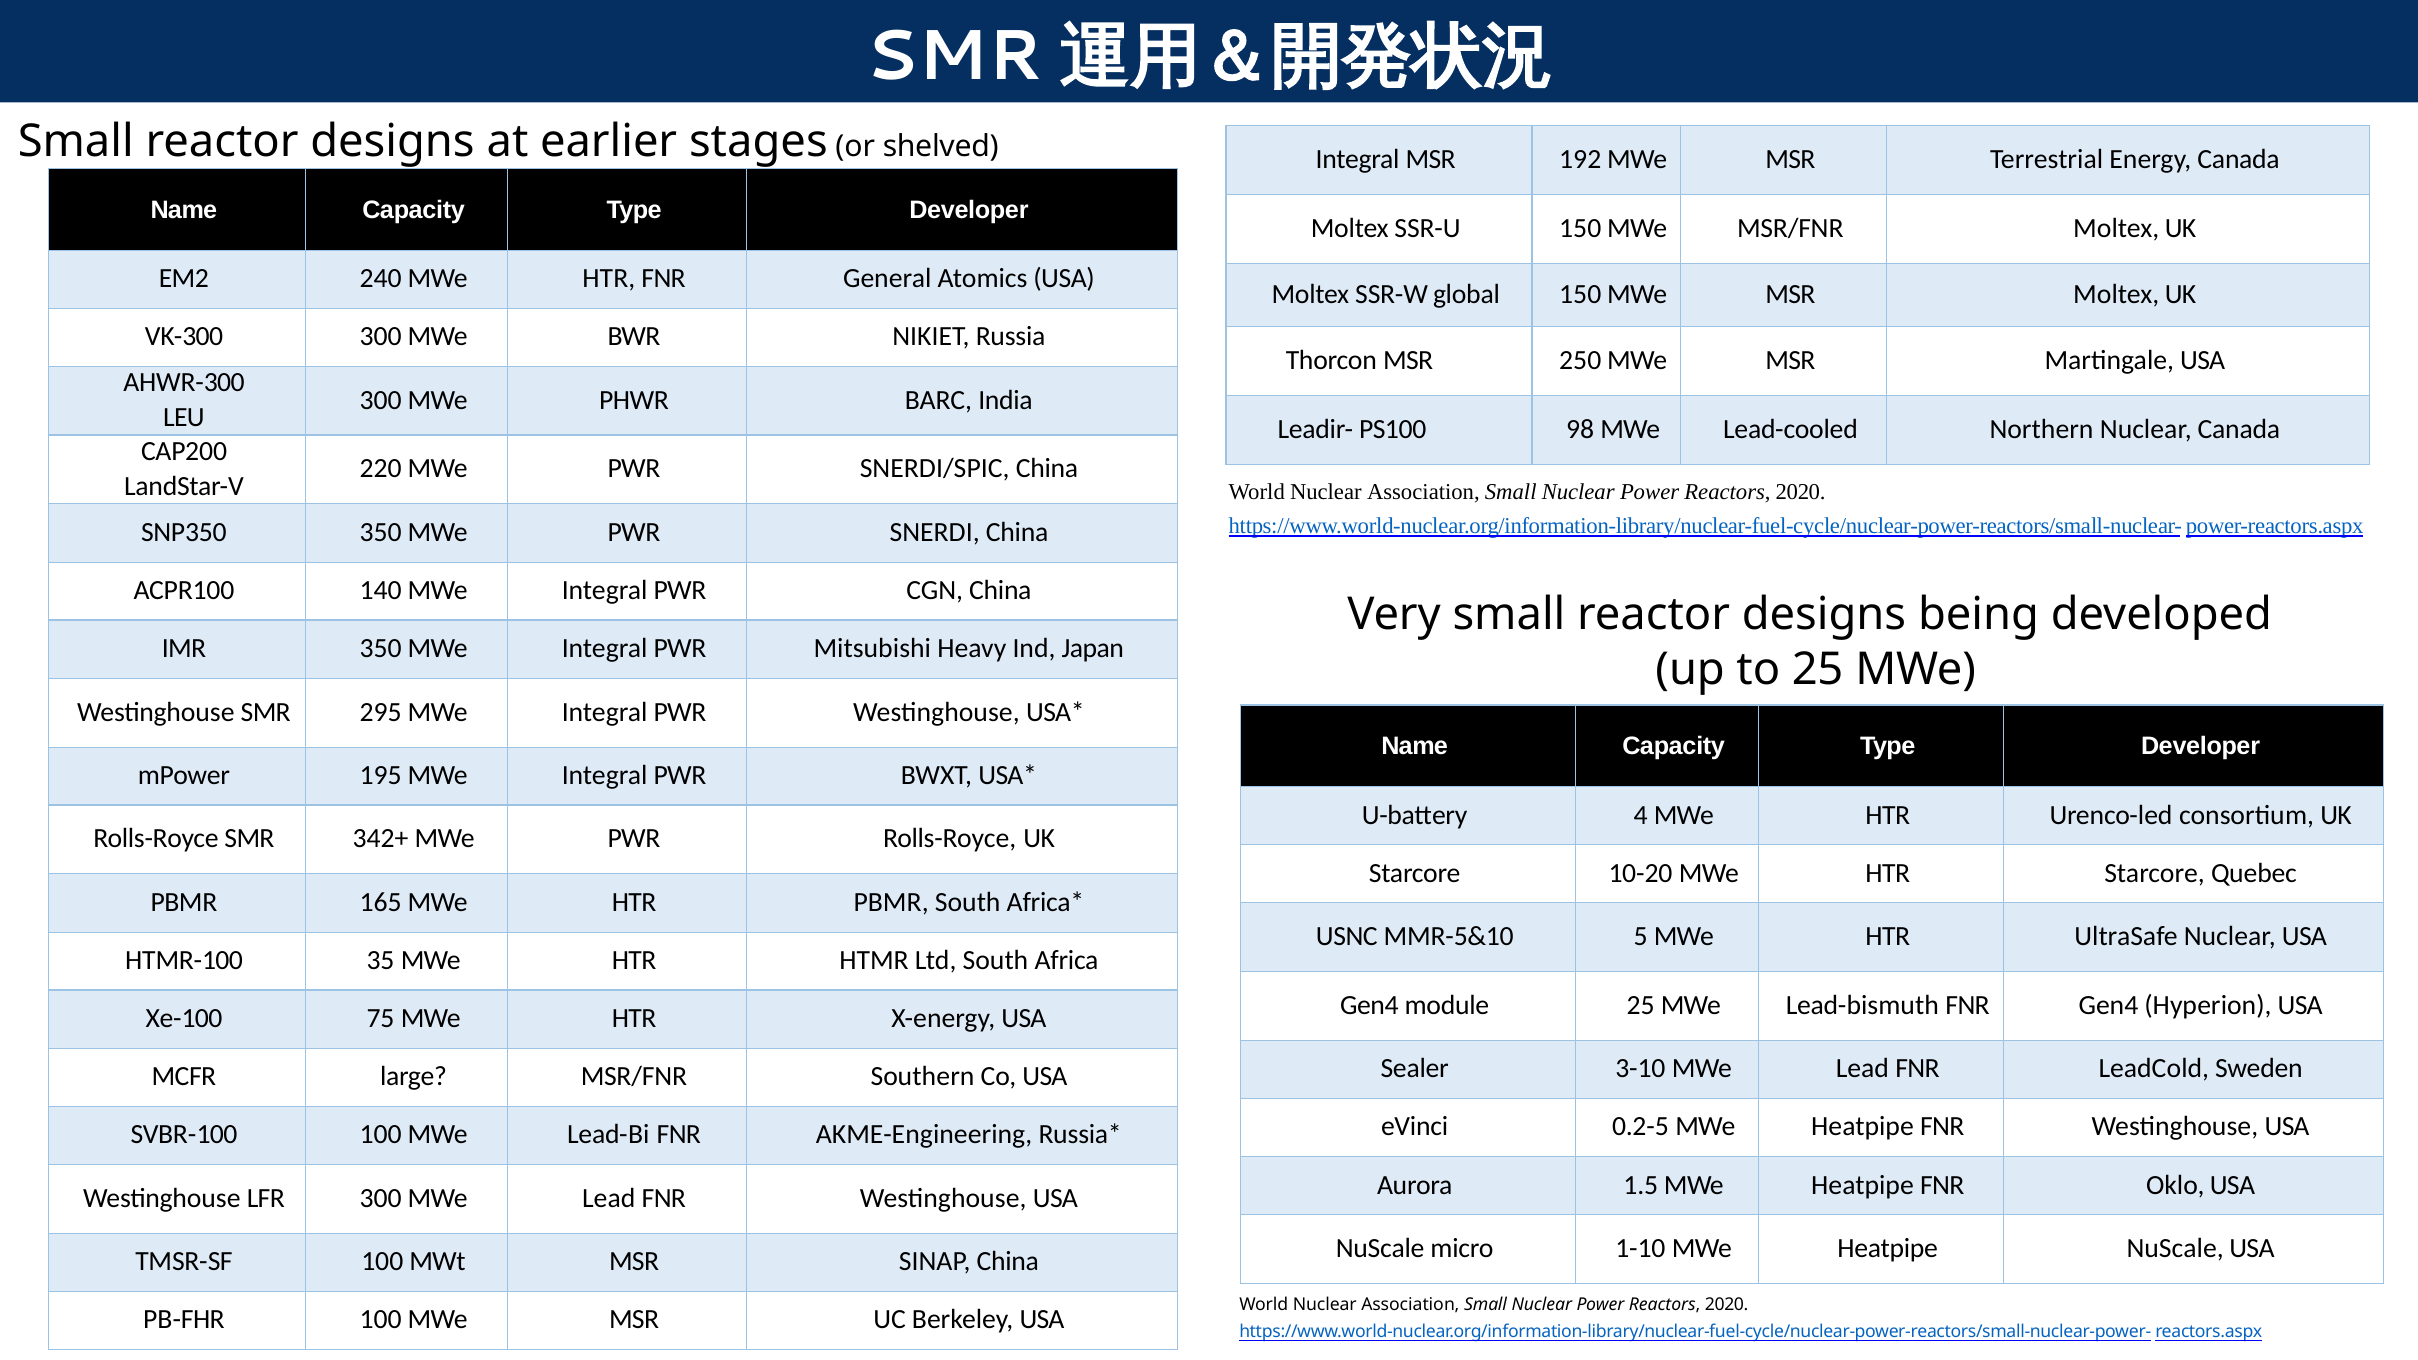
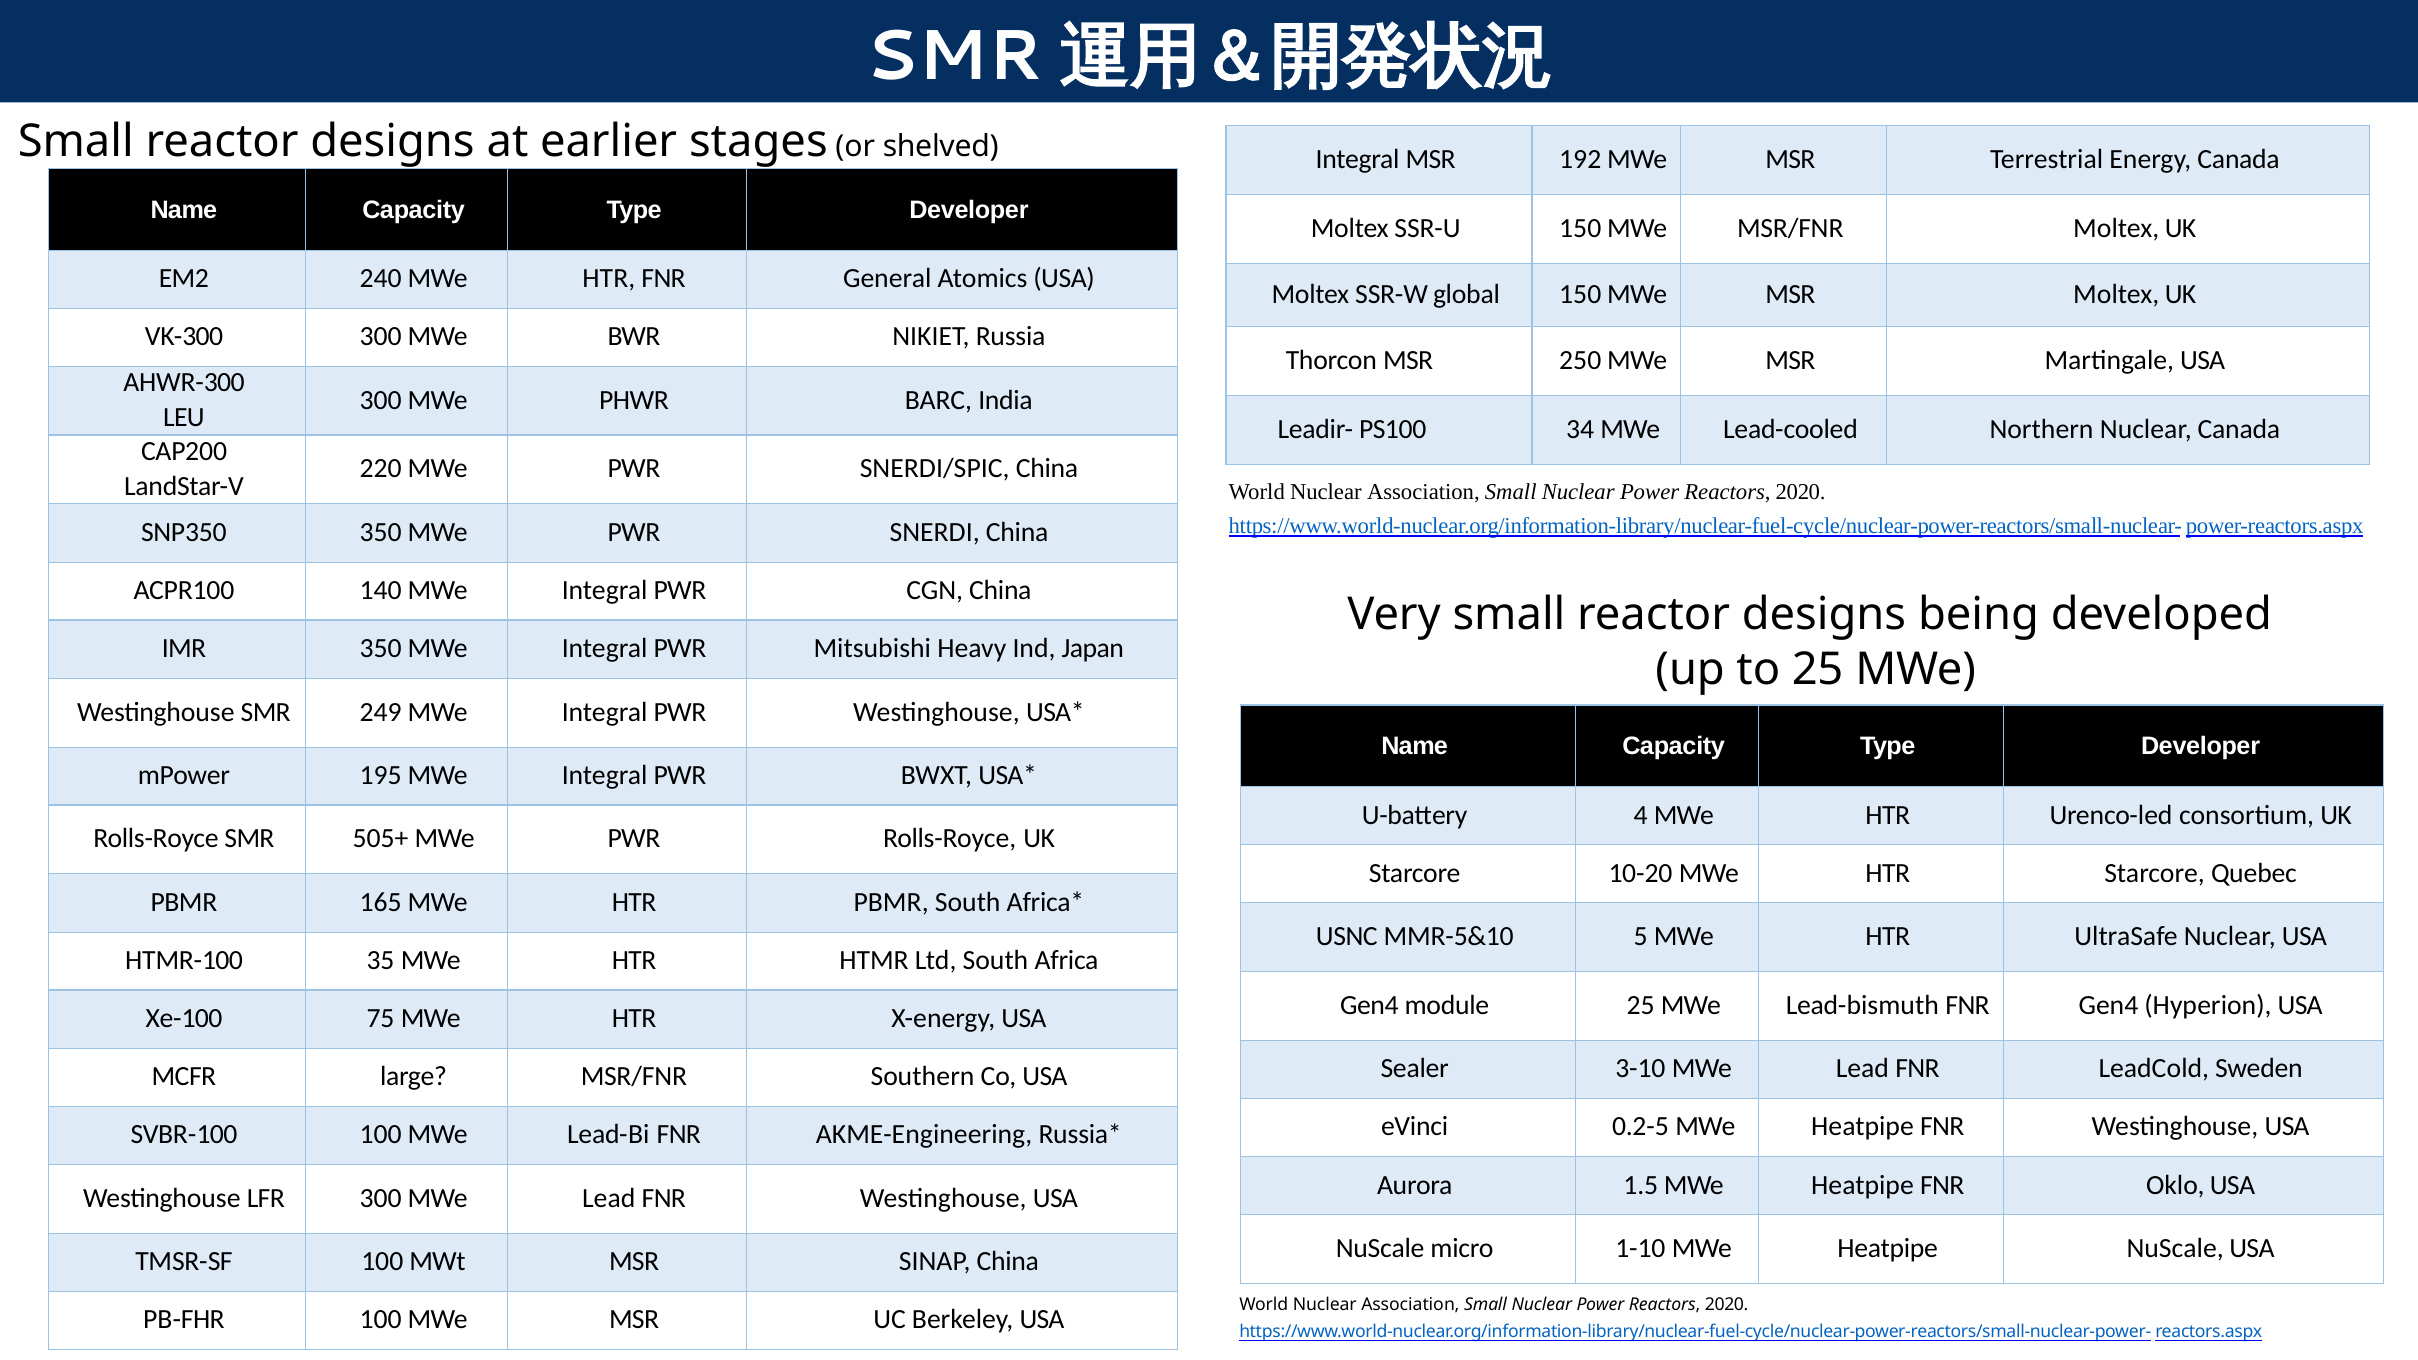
98: 98 -> 34
295: 295 -> 249
342+: 342+ -> 505+
